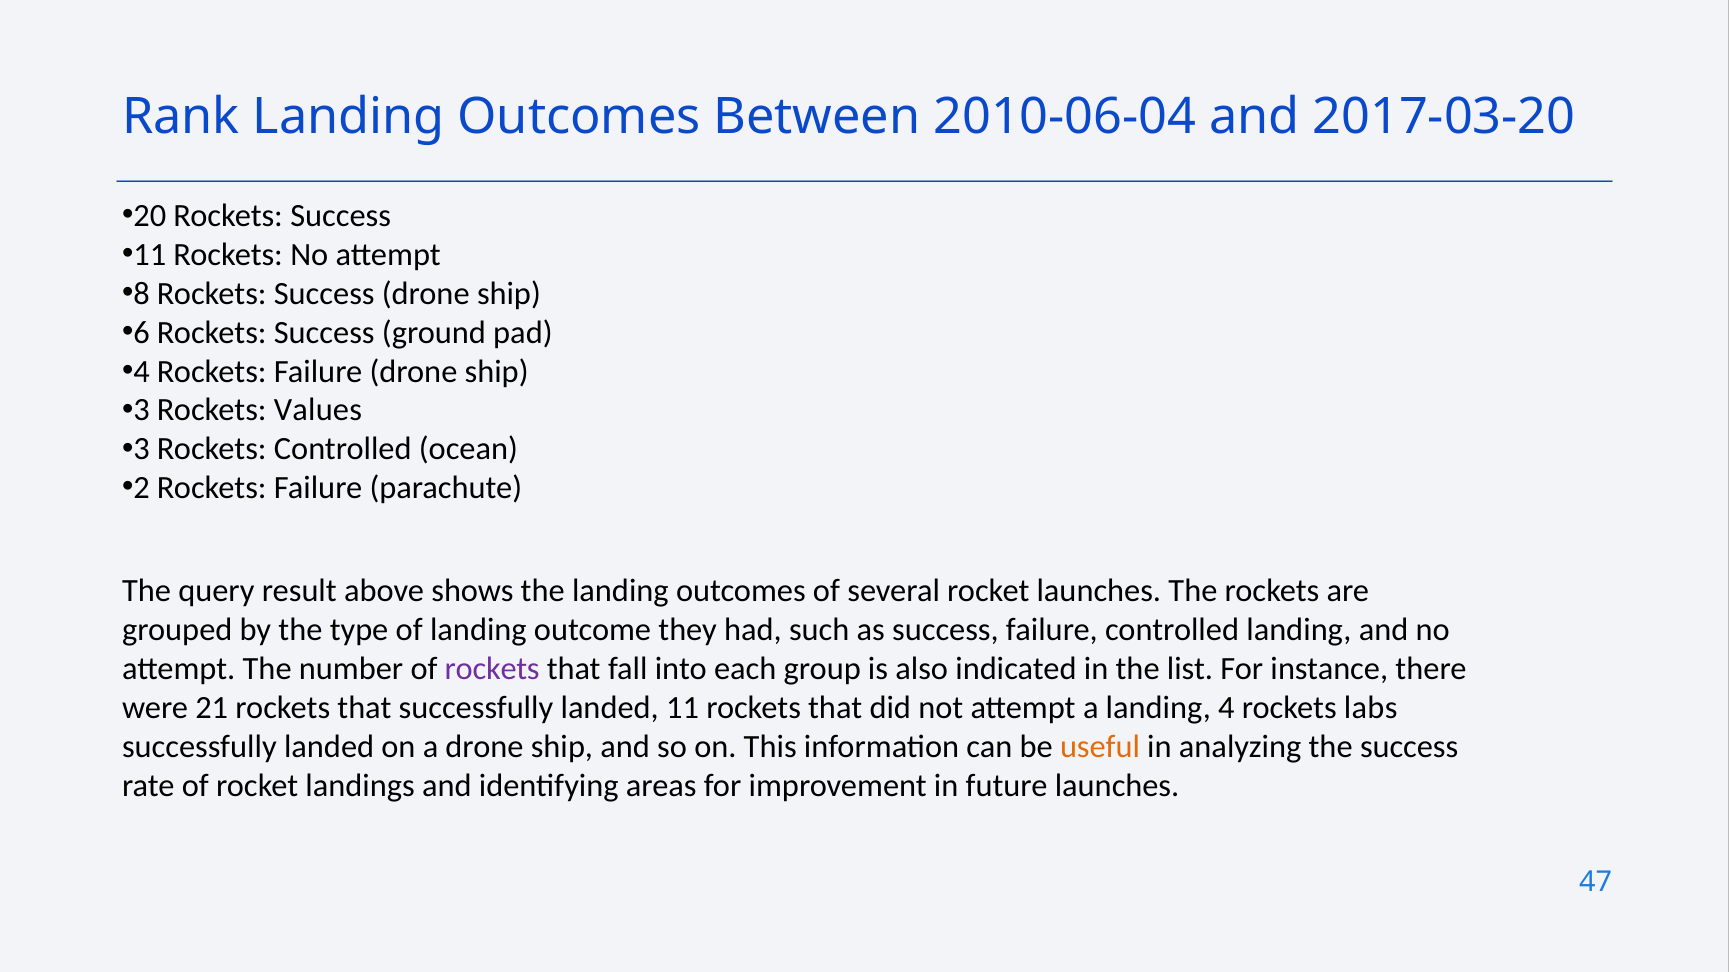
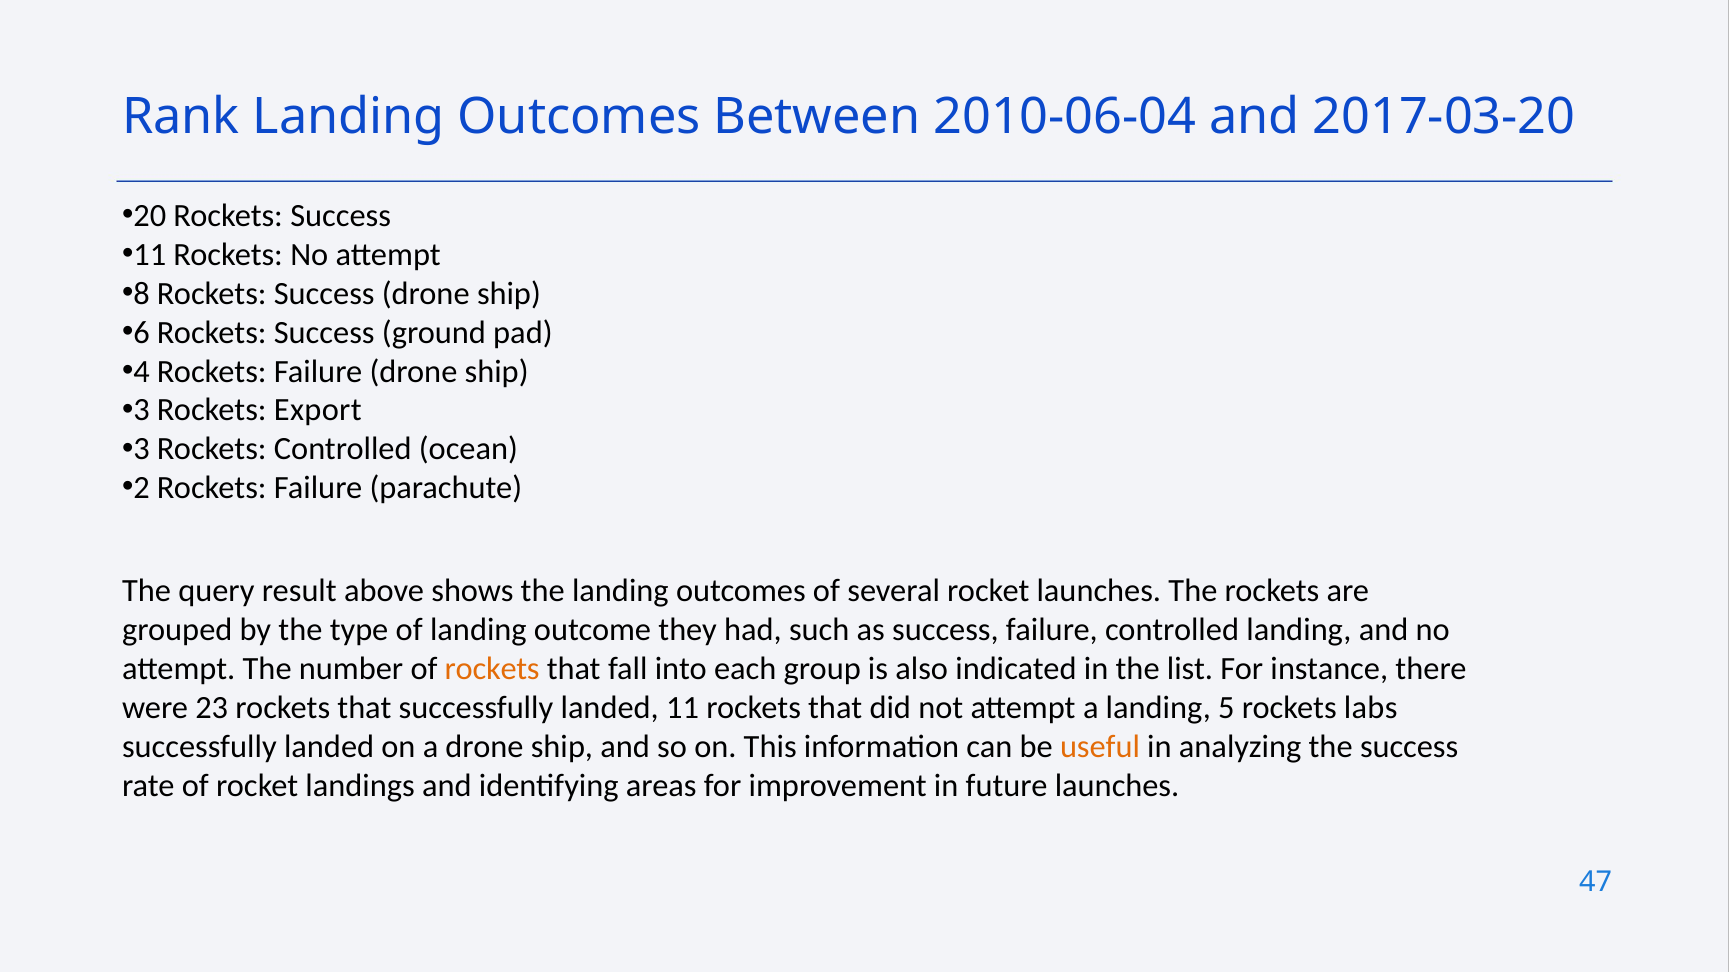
Values: Values -> Export
rockets at (492, 669) colour: purple -> orange
21: 21 -> 23
4: 4 -> 5
